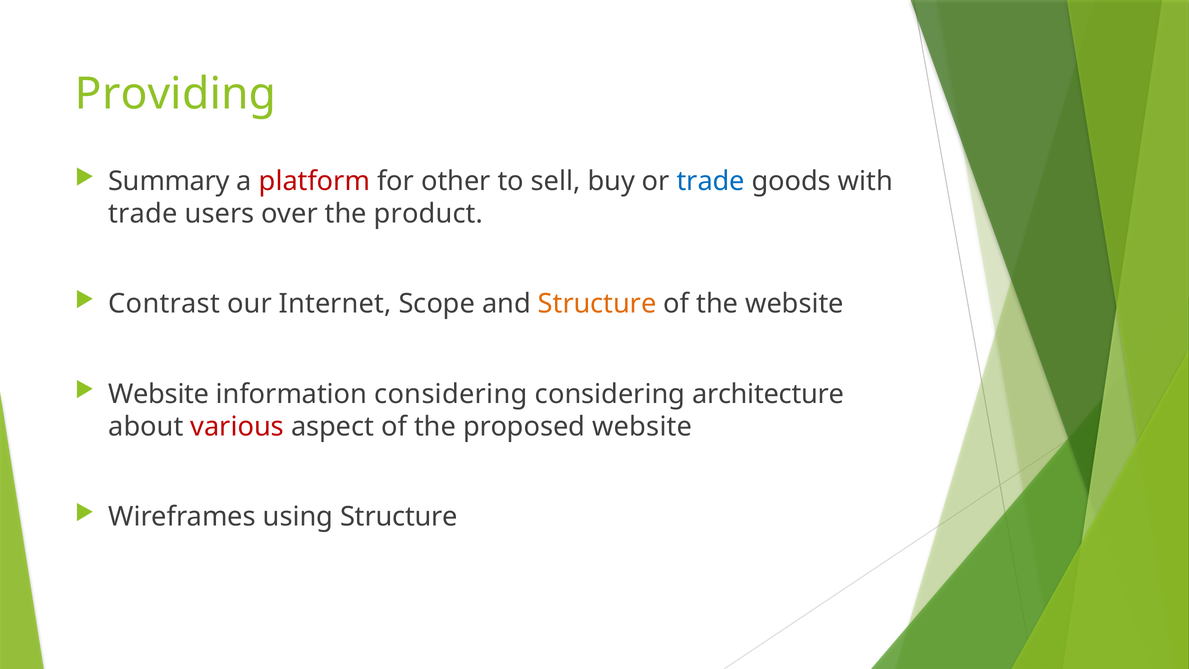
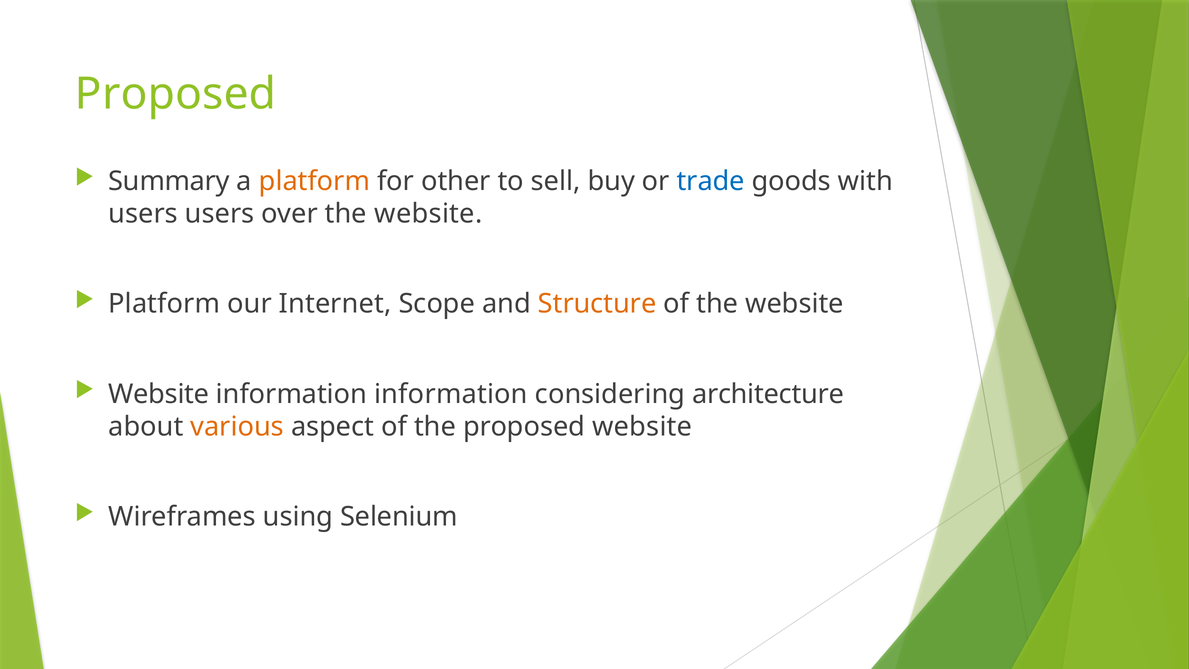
Providing at (176, 94): Providing -> Proposed
platform at (314, 181) colour: red -> orange
trade at (143, 214): trade -> users
over the product: product -> website
Contrast at (164, 304): Contrast -> Platform
information considering: considering -> information
various colour: red -> orange
using Structure: Structure -> Selenium
